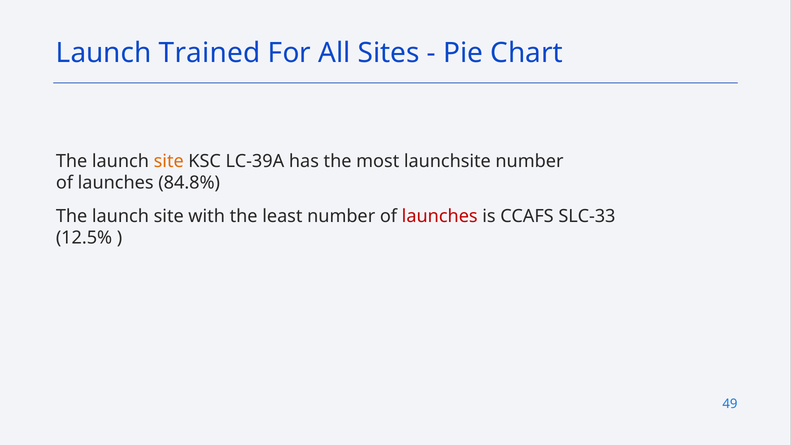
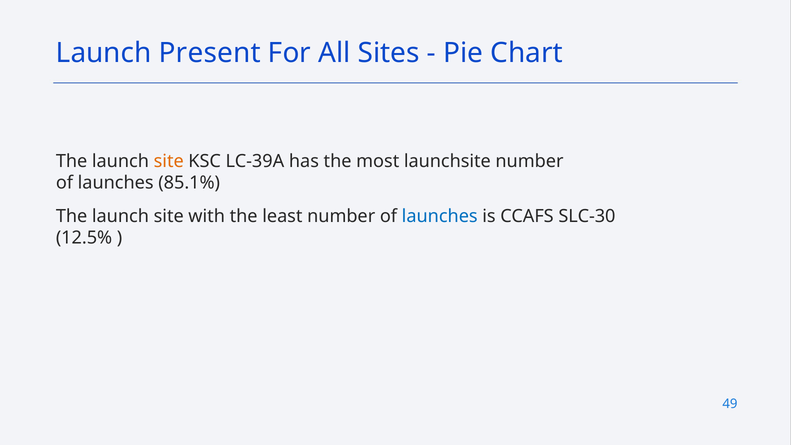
Trained: Trained -> Present
84.8%: 84.8% -> 85.1%
launches at (440, 216) colour: red -> blue
SLC-33: SLC-33 -> SLC-30
